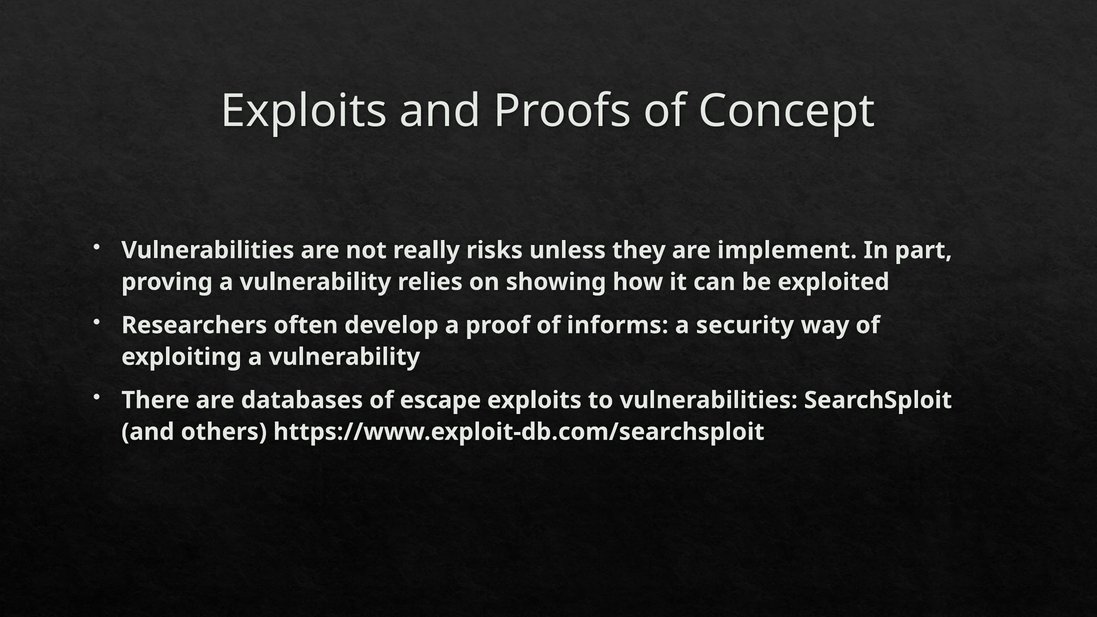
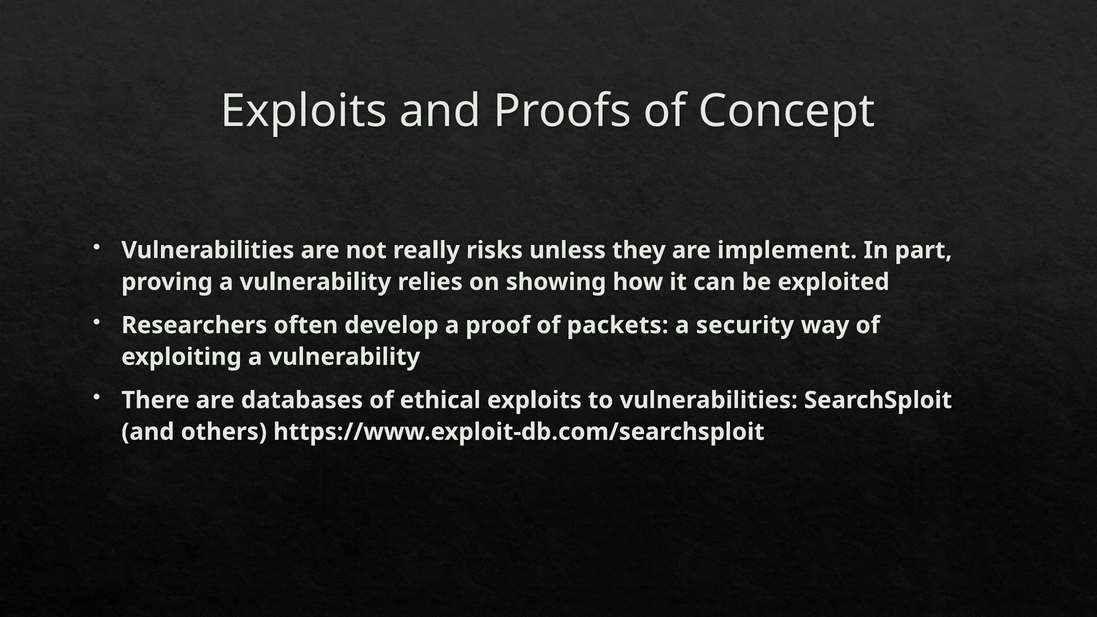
informs: informs -> packets
escape: escape -> ethical
